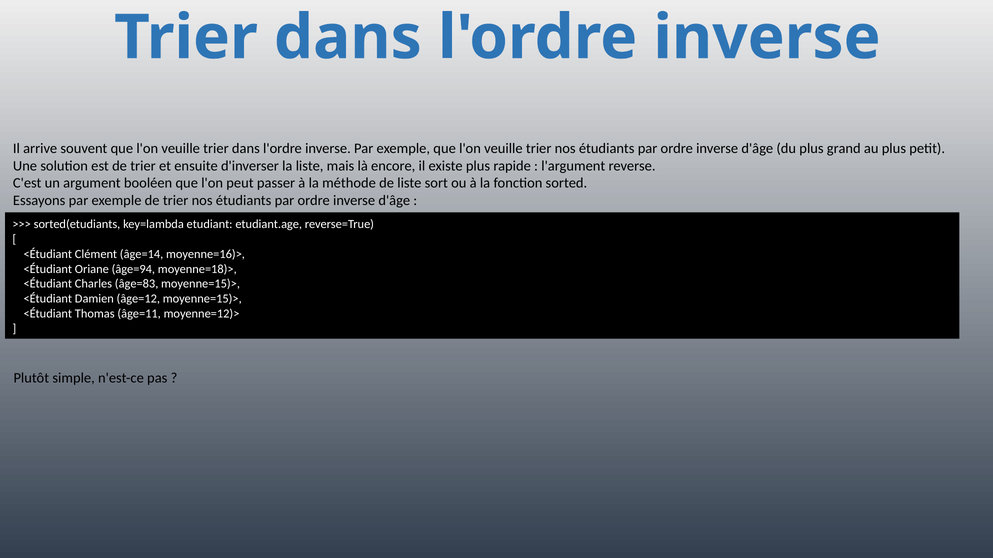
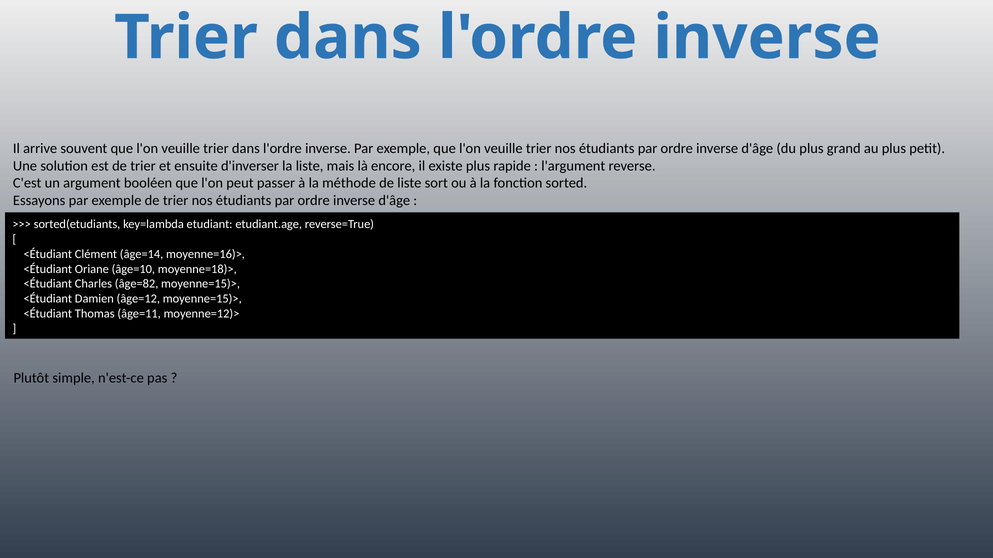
âge=94: âge=94 -> âge=10
âge=83: âge=83 -> âge=82
